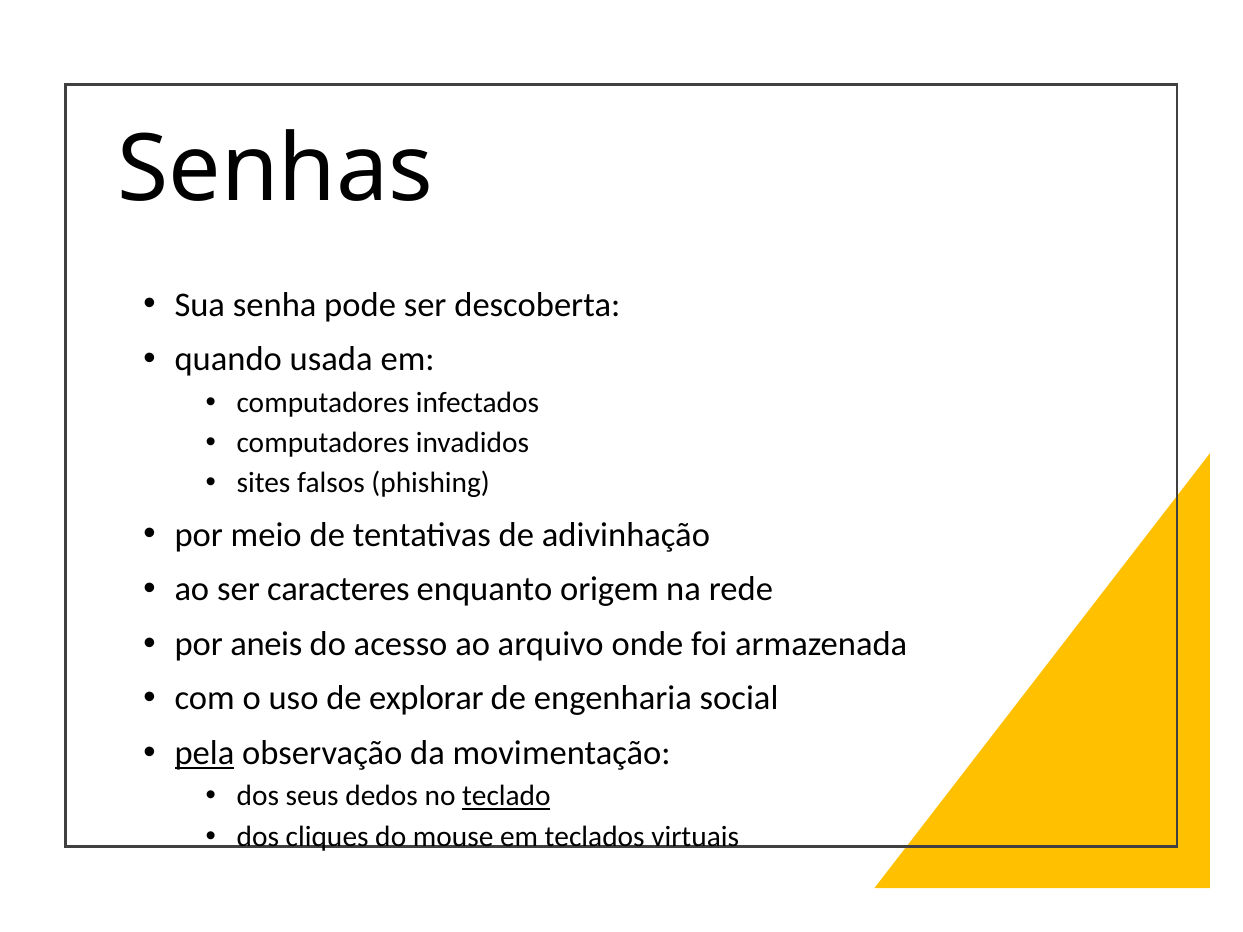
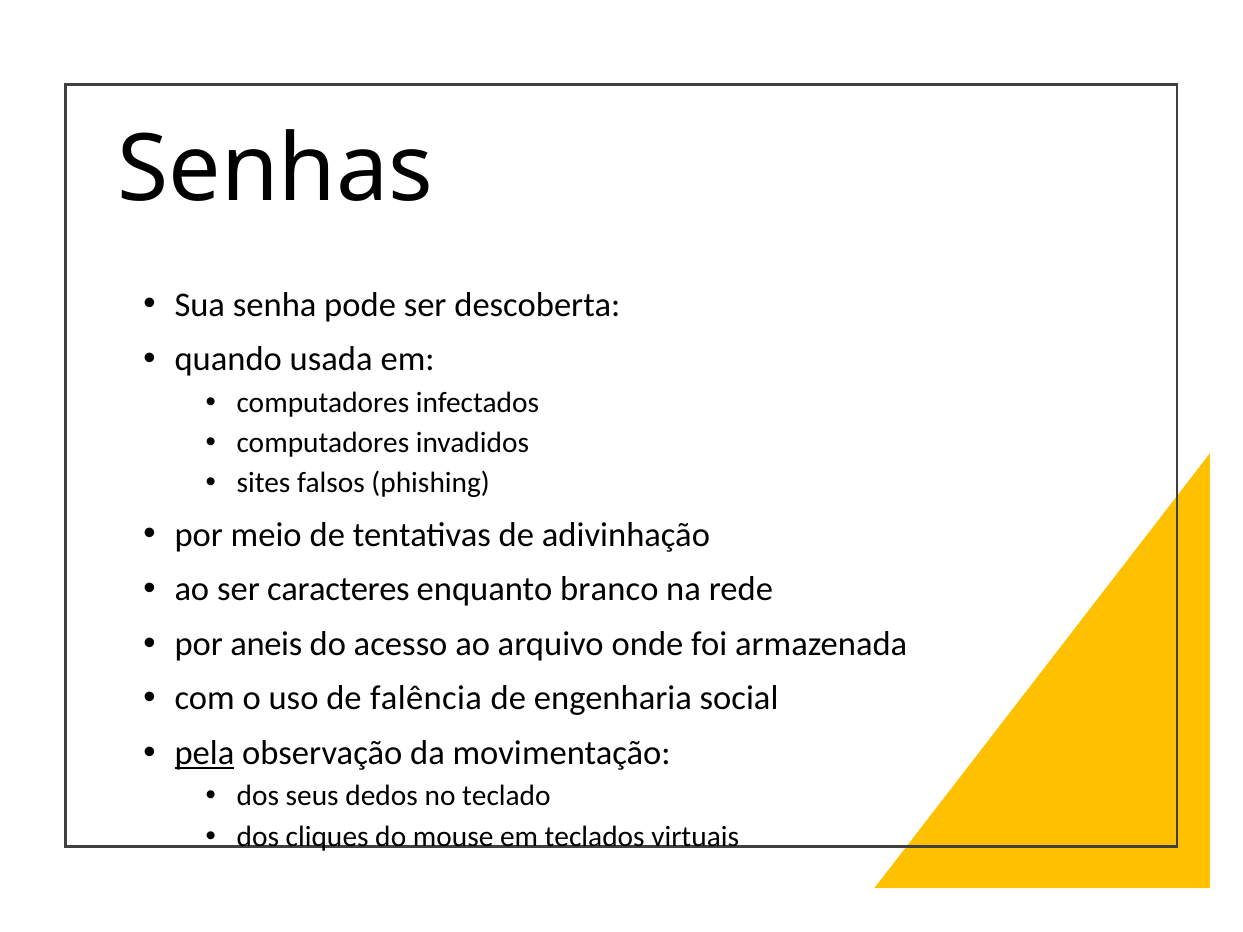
origem: origem -> branco
explorar: explorar -> falência
teclado underline: present -> none
